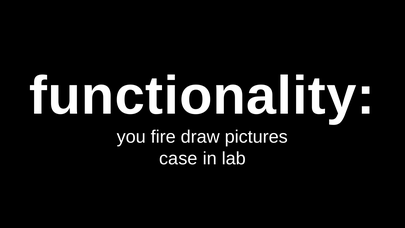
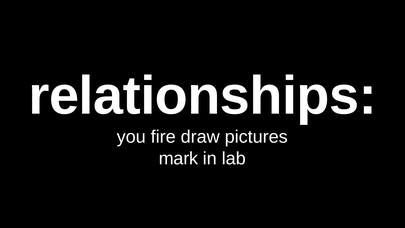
functionality: functionality -> relationships
case: case -> mark
